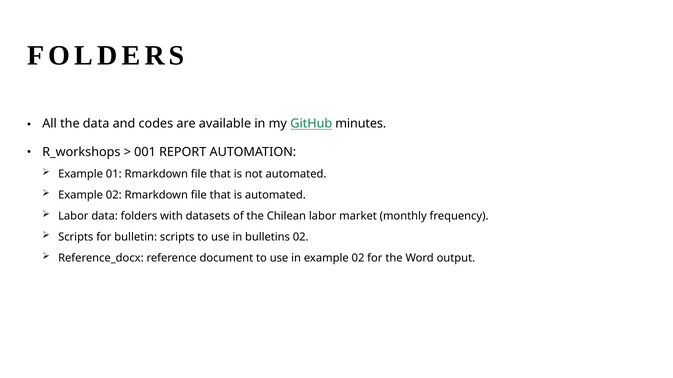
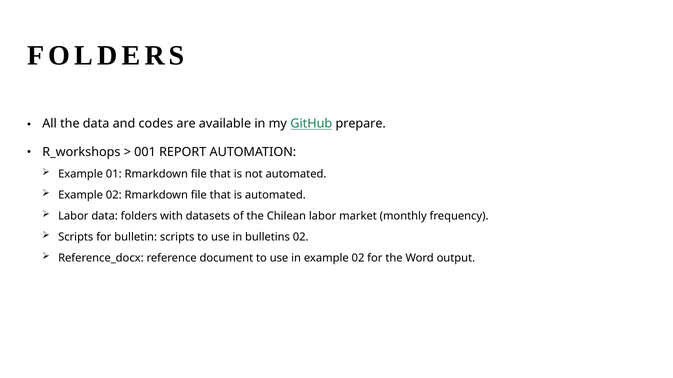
minutes: minutes -> prepare
